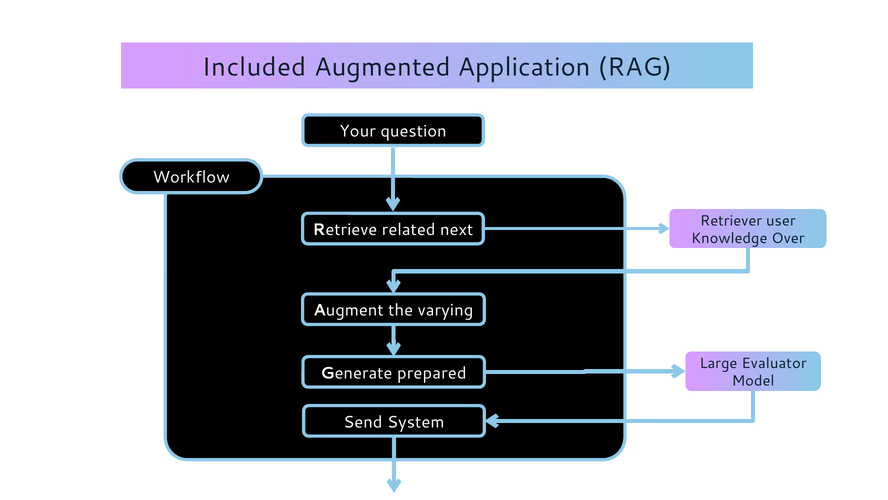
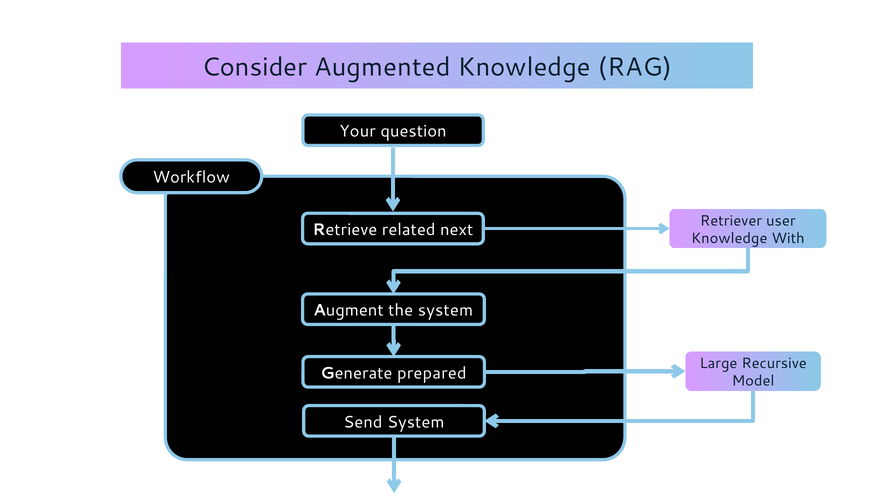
Included: Included -> Consider
Augmented Application: Application -> Knowledge
Over: Over -> With
the varying: varying -> system
Evaluator: Evaluator -> Recursive
